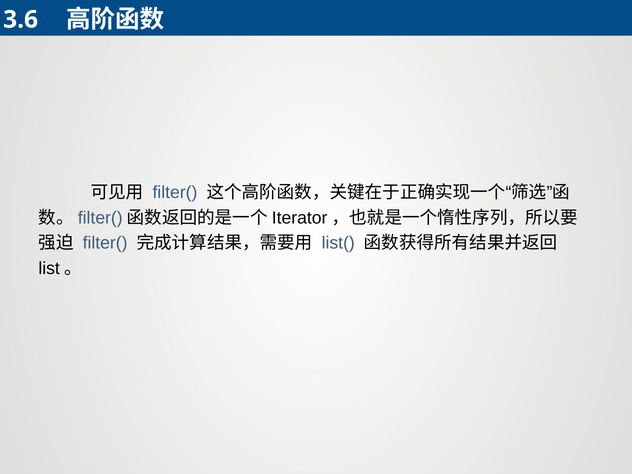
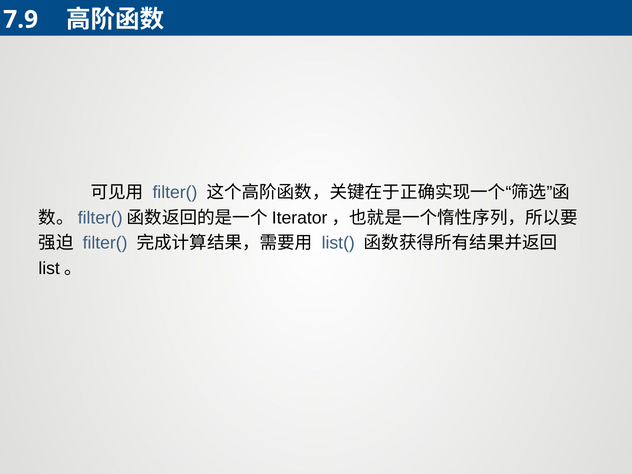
3.6: 3.6 -> 7.9
